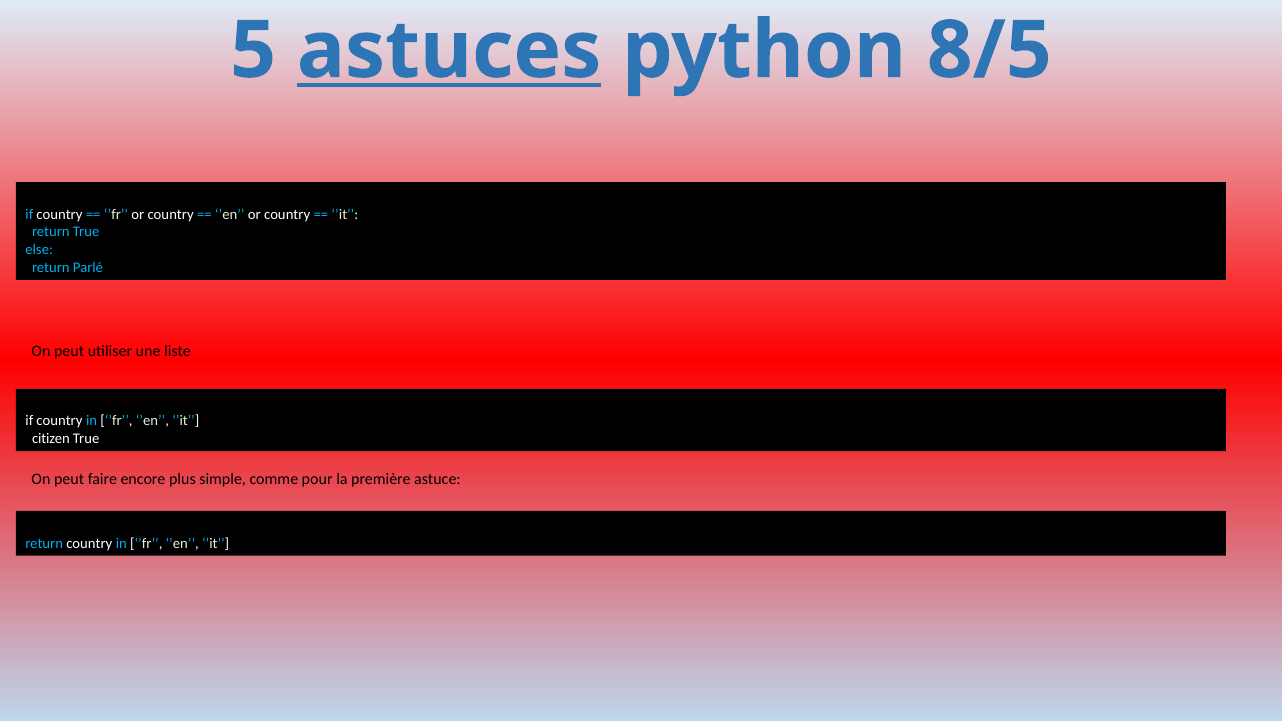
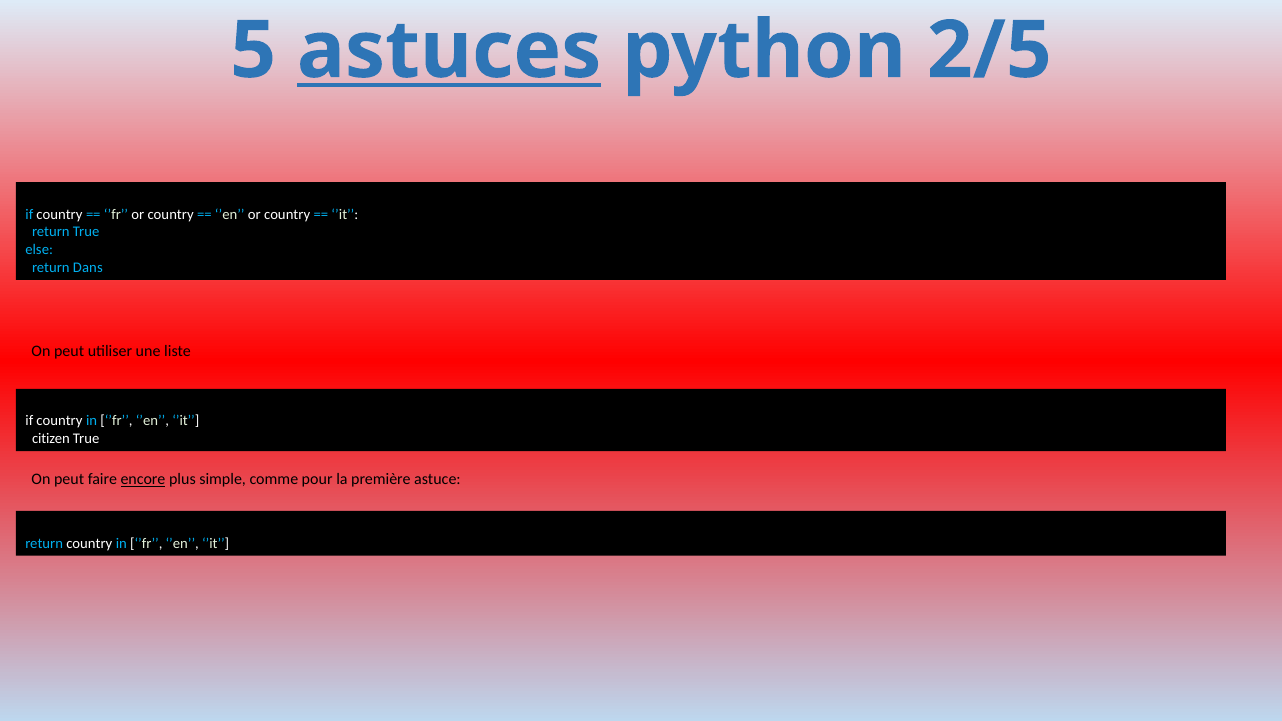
8/5: 8/5 -> 2/5
Parlé: Parlé -> Dans
encore underline: none -> present
